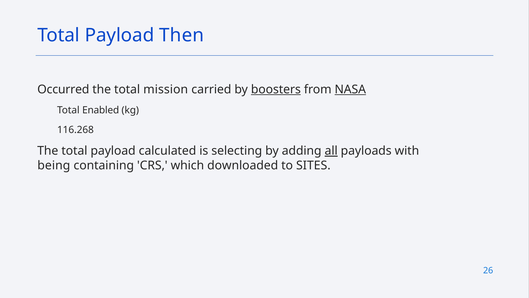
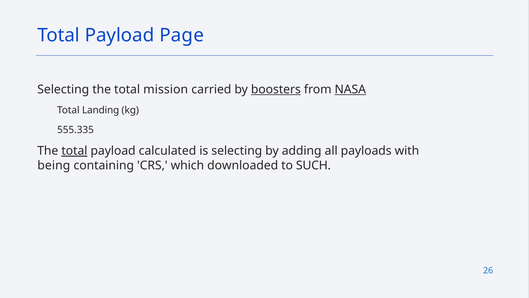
Then: Then -> Page
Occurred at (63, 89): Occurred -> Selecting
Enabled: Enabled -> Landing
116.268: 116.268 -> 555.335
total at (74, 151) underline: none -> present
all underline: present -> none
SITES: SITES -> SUCH
